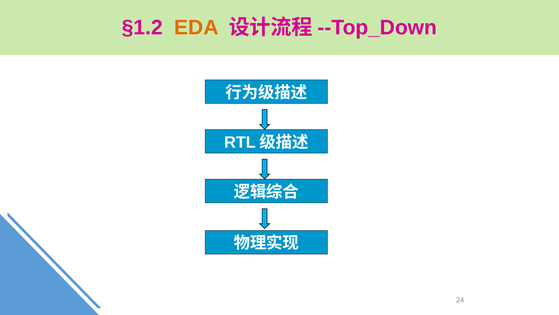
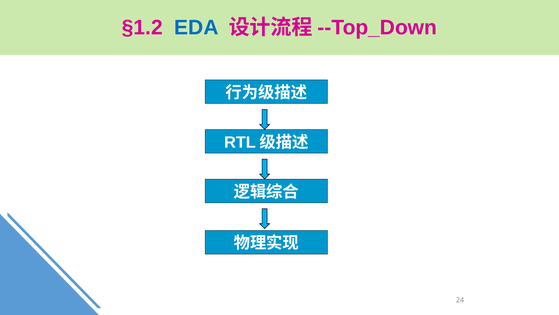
EDA colour: orange -> blue
